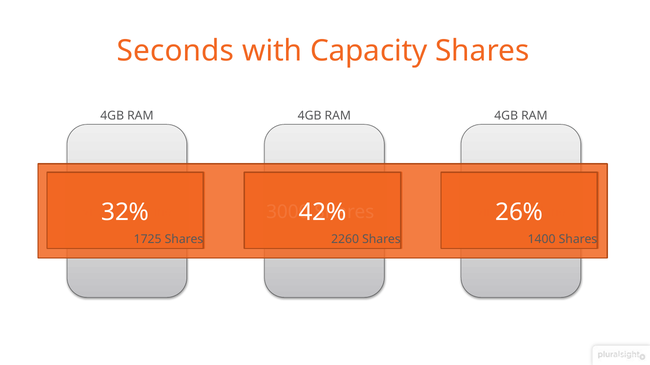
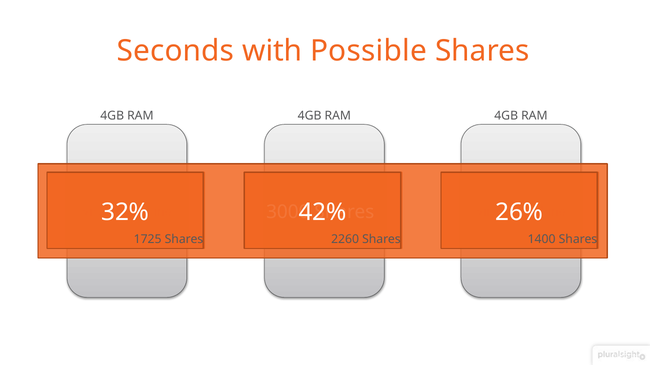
Capacity: Capacity -> Possible
